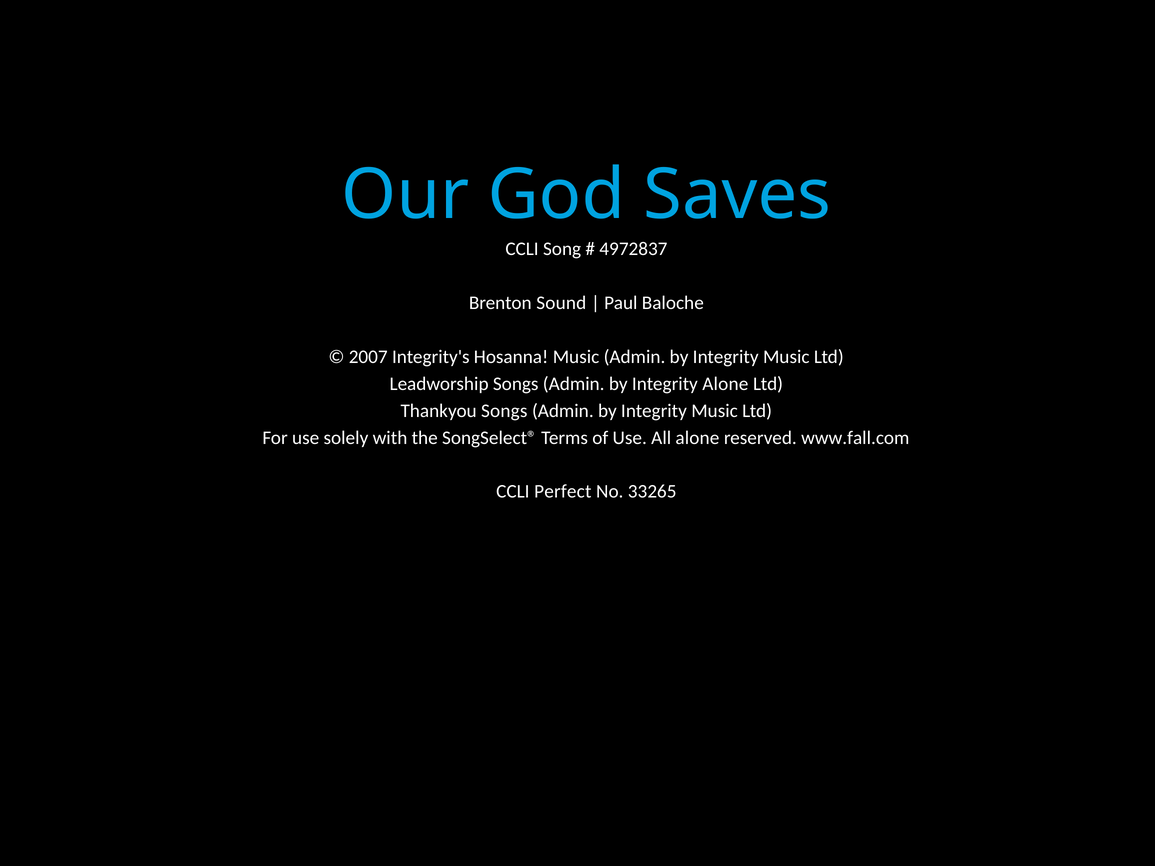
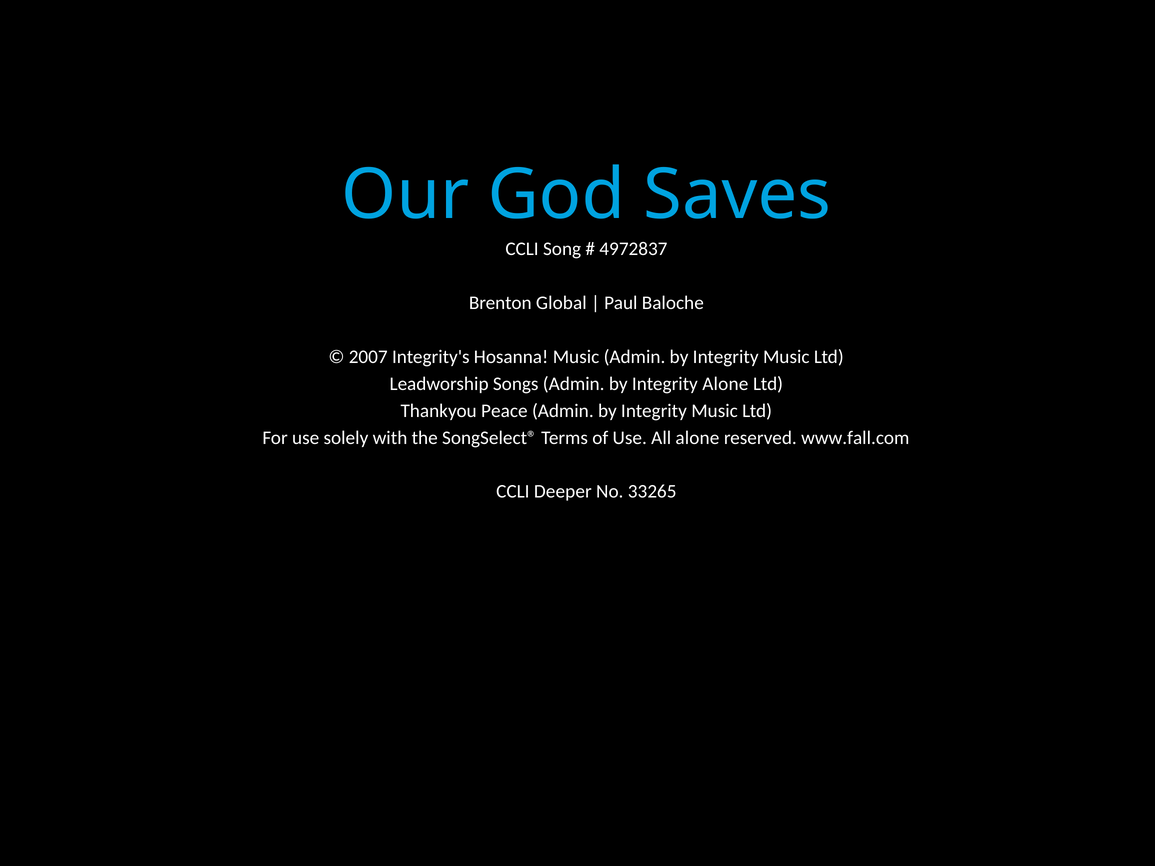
Sound: Sound -> Global
Thankyou Songs: Songs -> Peace
Perfect: Perfect -> Deeper
